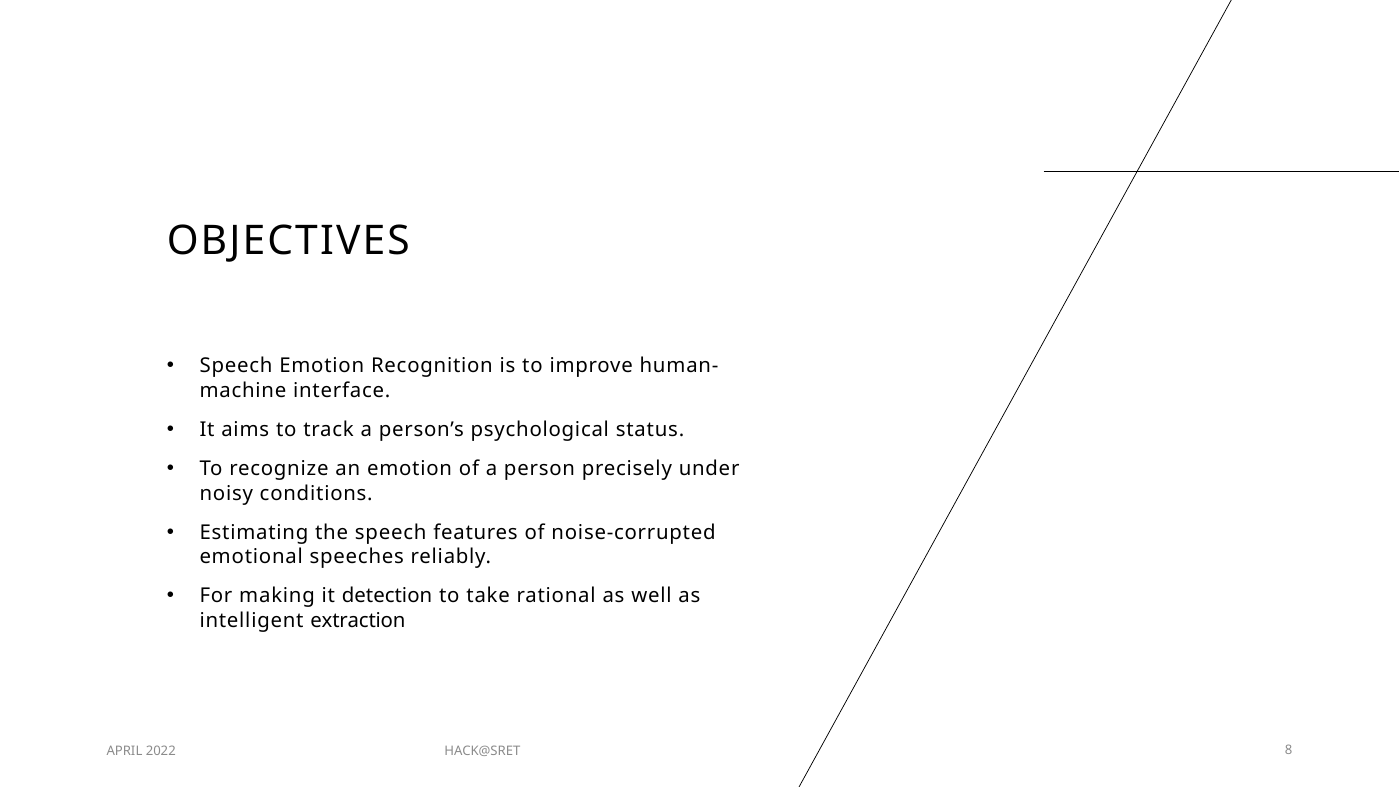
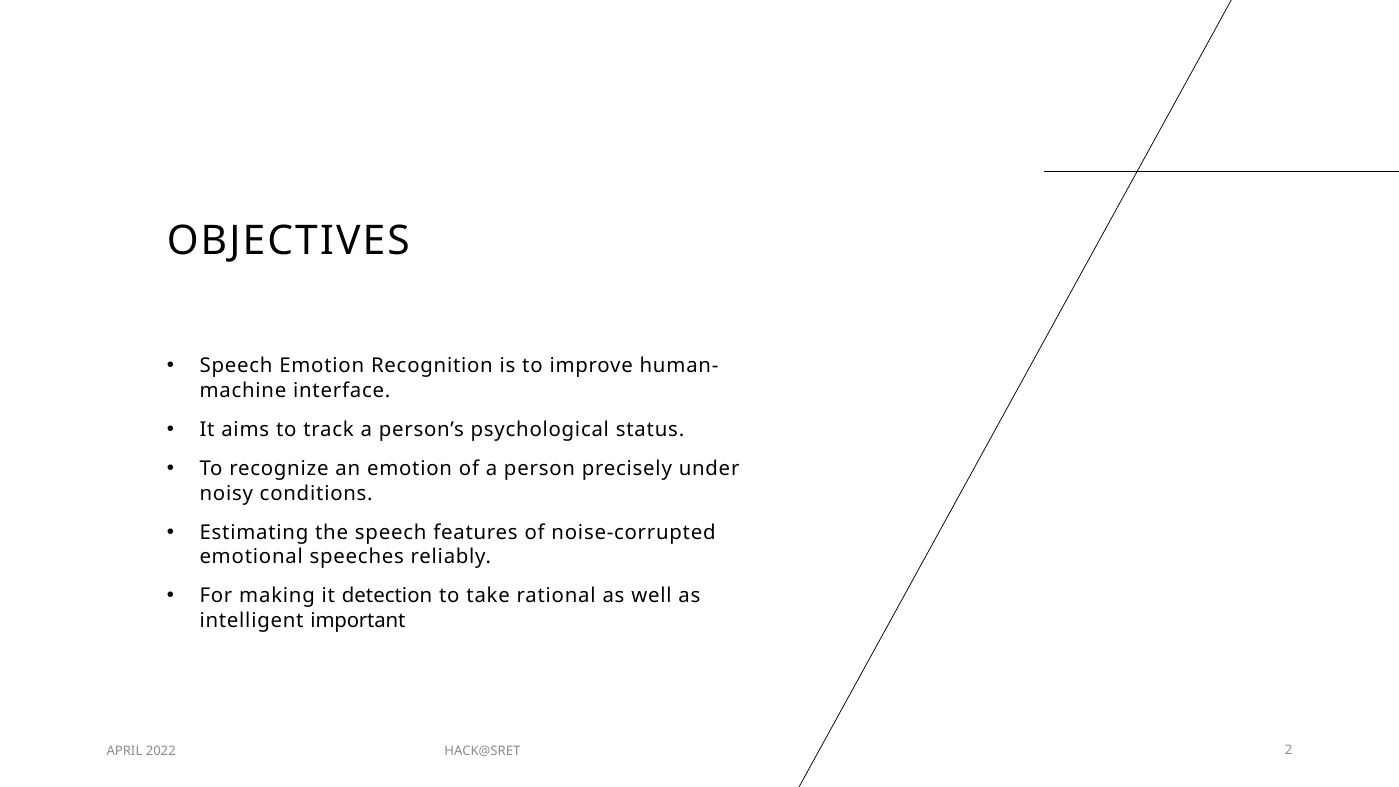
extraction: extraction -> important
8: 8 -> 2
